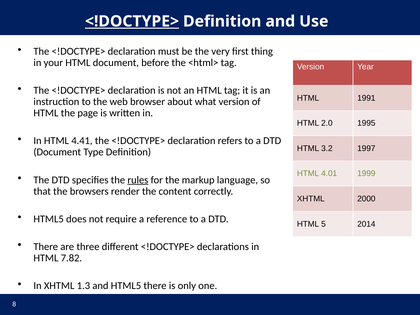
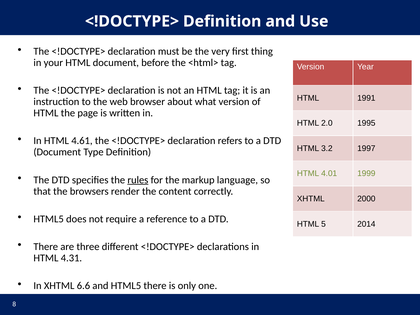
<!DOCTYPE> at (132, 21) underline: present -> none
4.41: 4.41 -> 4.61
7.82: 7.82 -> 4.31
1.3: 1.3 -> 6.6
